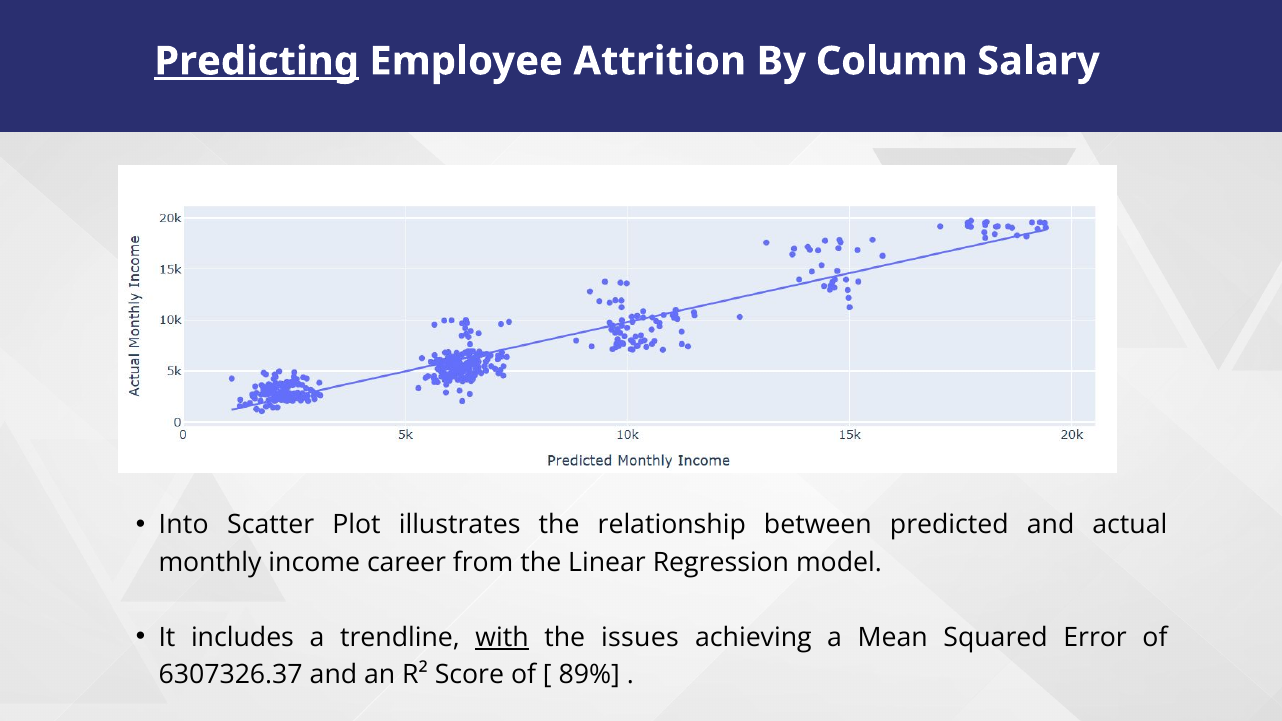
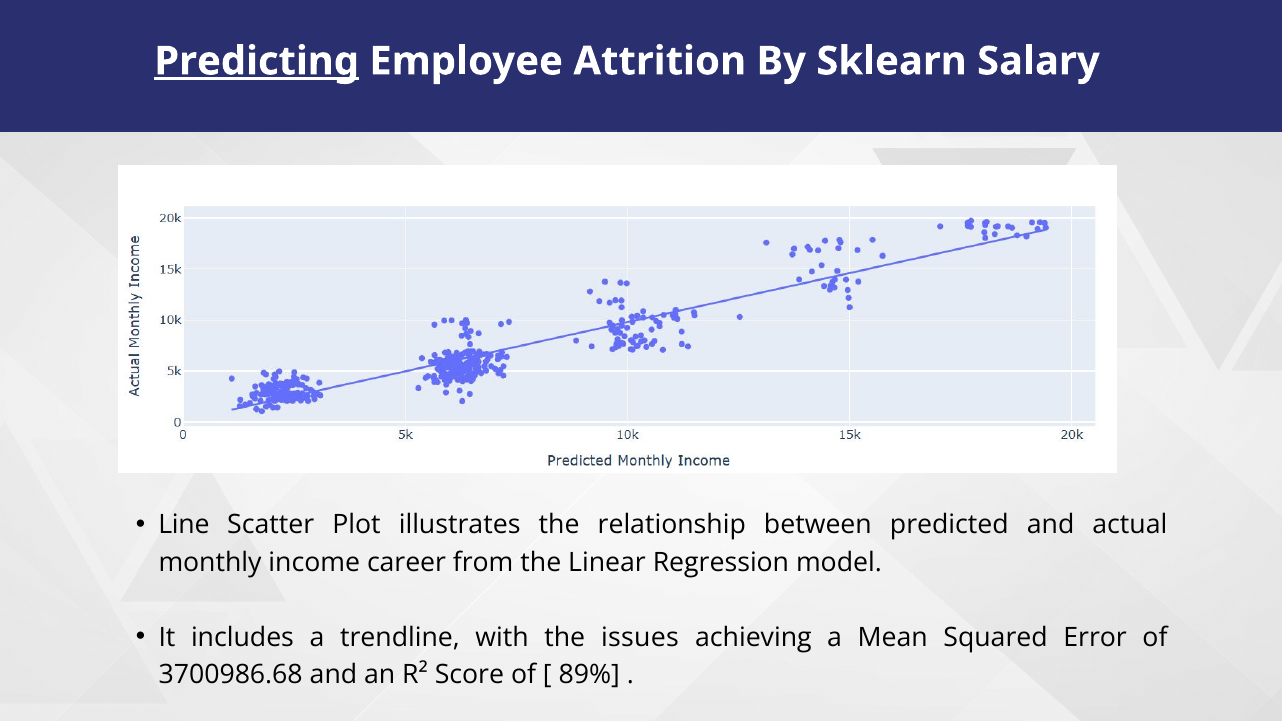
Column: Column -> Sklearn
Into: Into -> Line
with underline: present -> none
6307326.37: 6307326.37 -> 3700986.68
